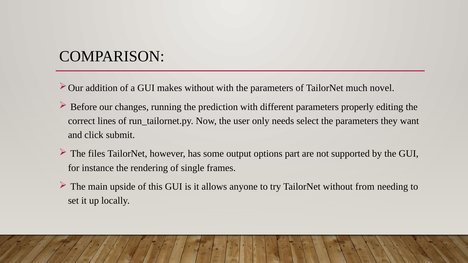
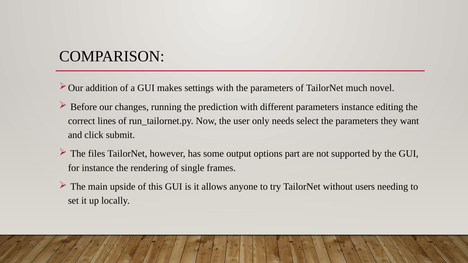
makes without: without -> settings
parameters properly: properly -> instance
from: from -> users
